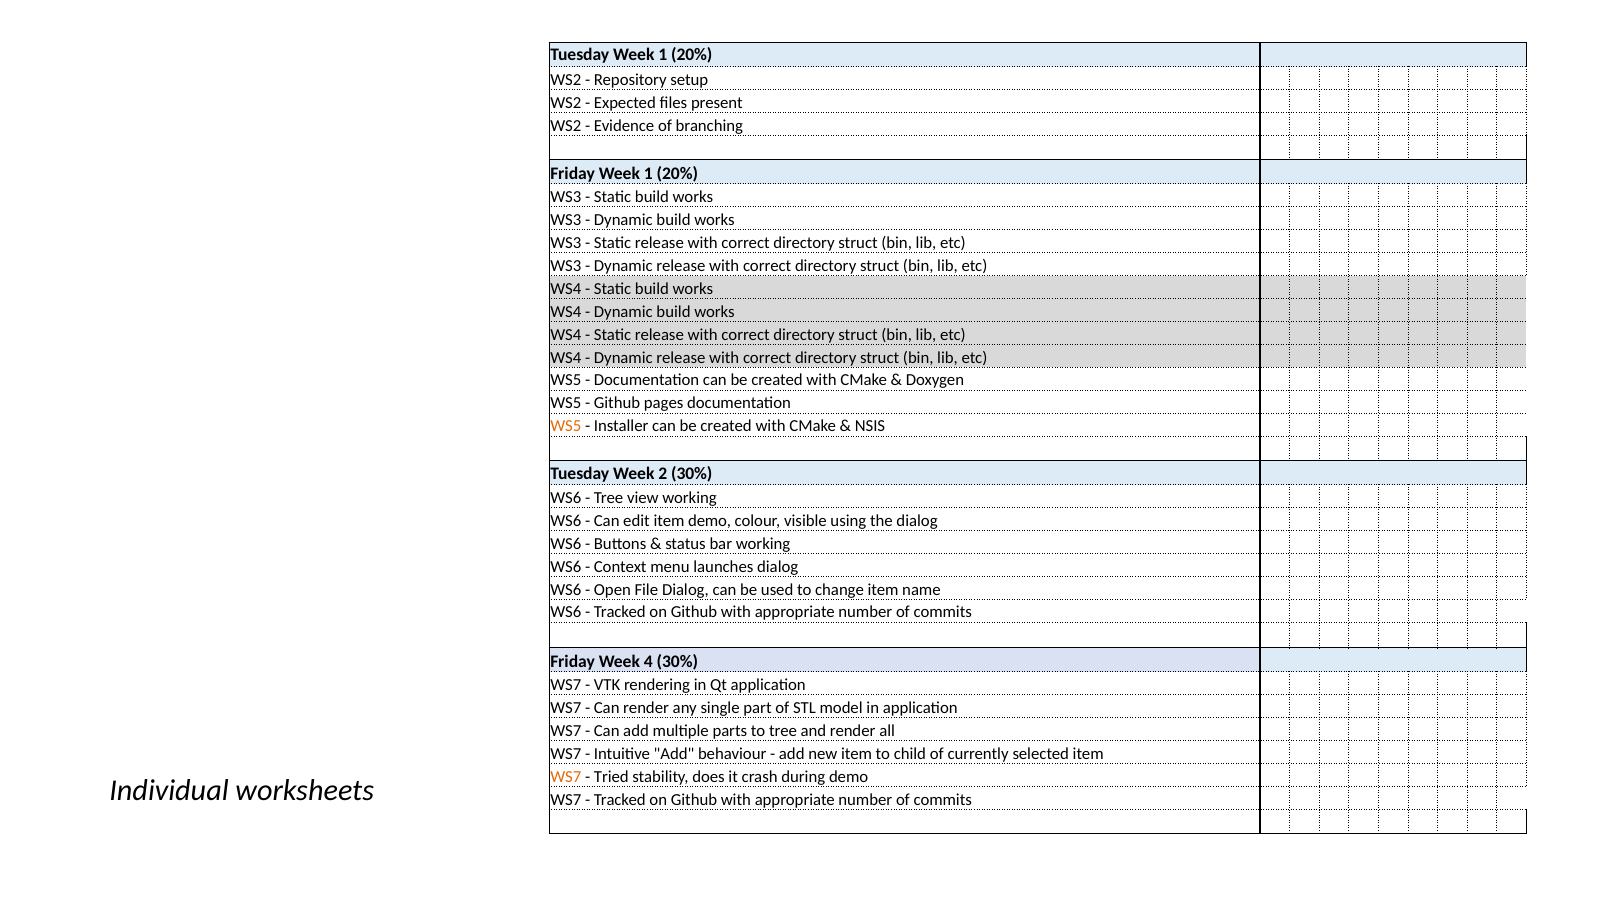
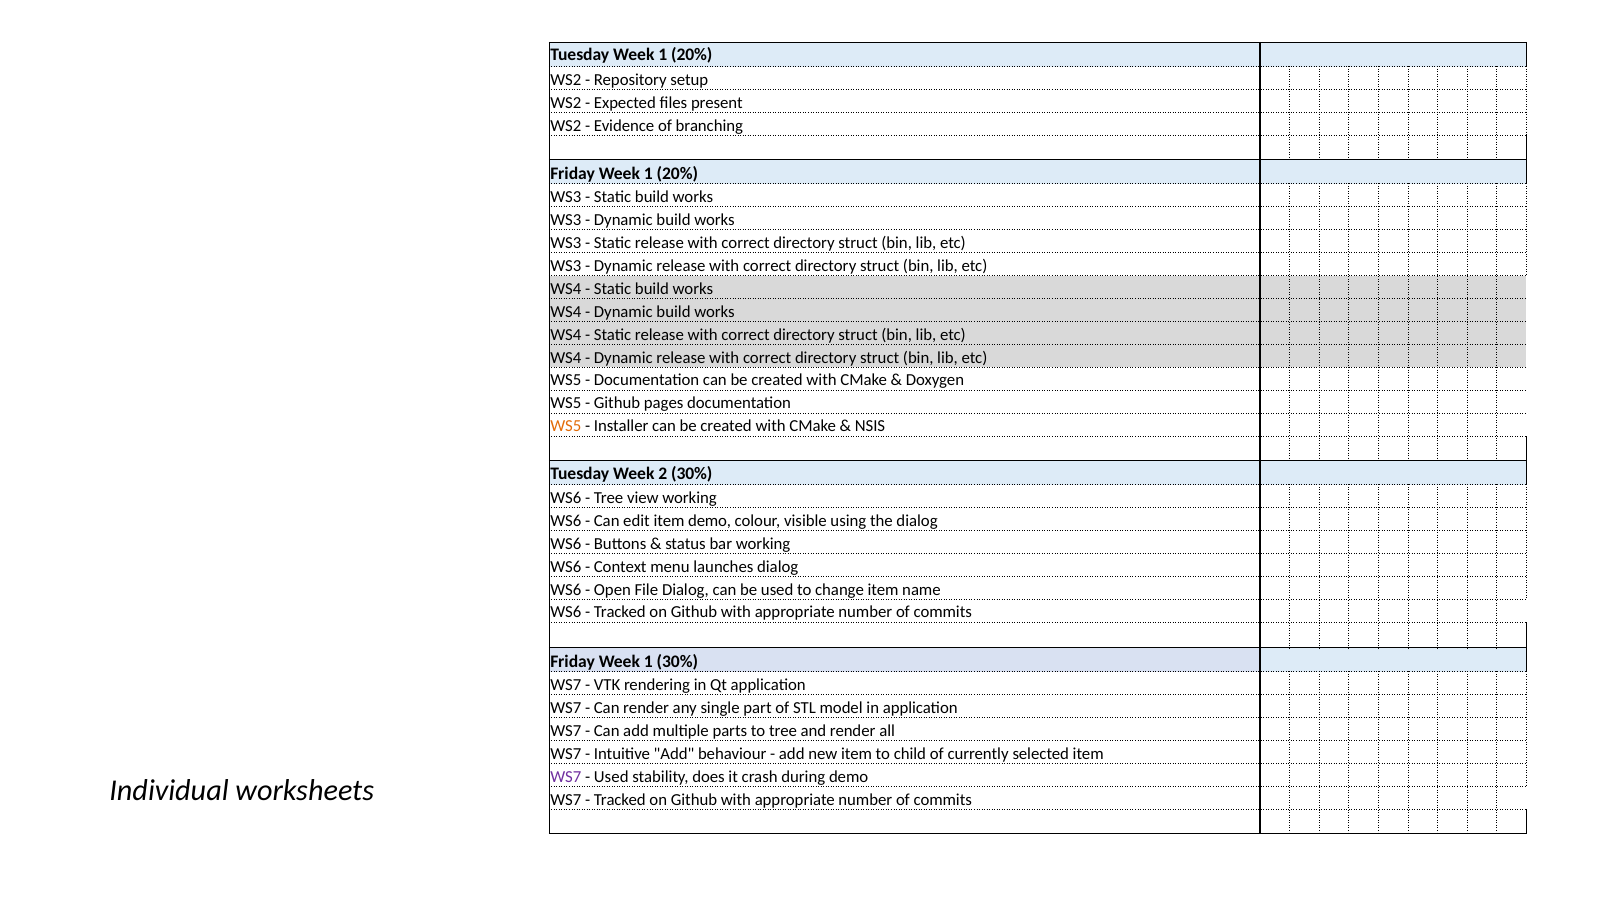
4 at (648, 661): 4 -> 1
WS7 at (566, 776) colour: orange -> purple
Tried at (611, 776): Tried -> Used
